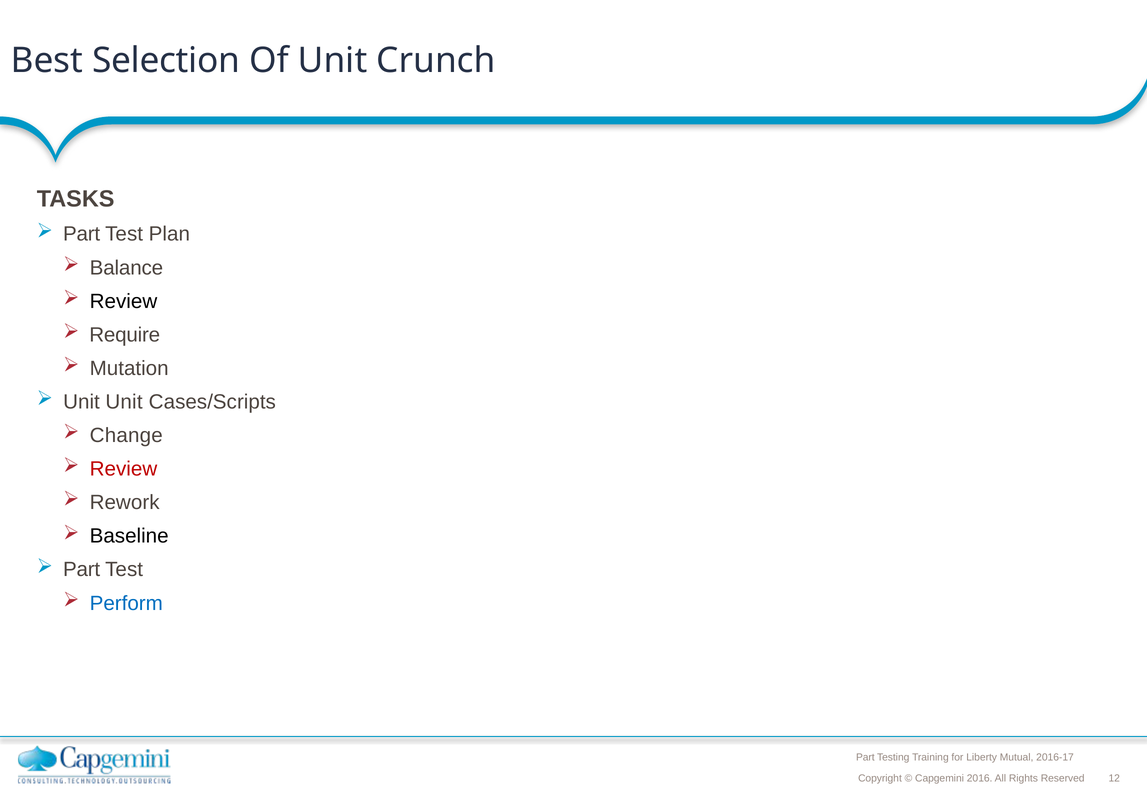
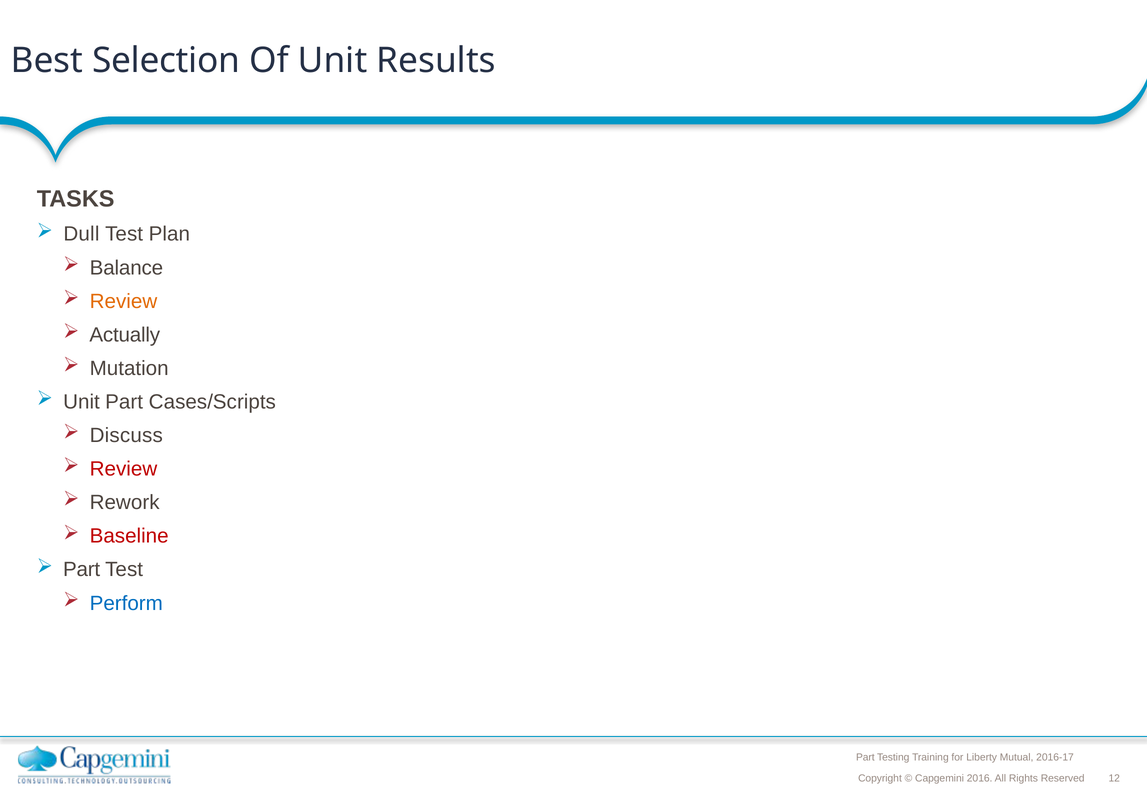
Crunch: Crunch -> Results
Part at (82, 234): Part -> Dull
Review at (123, 301) colour: black -> orange
Require: Require -> Actually
Unit Unit: Unit -> Part
Change: Change -> Discuss
Baseline colour: black -> red
